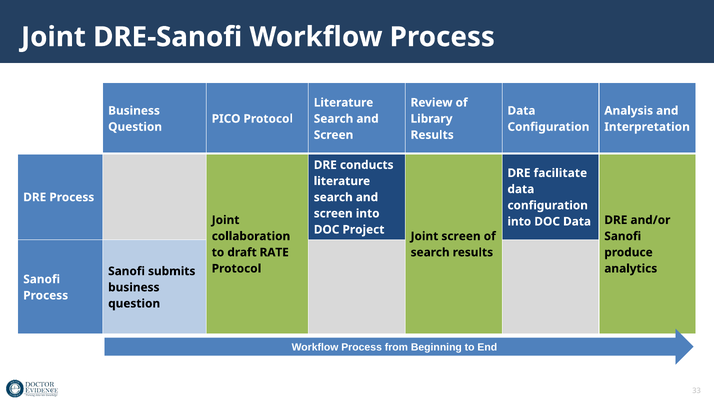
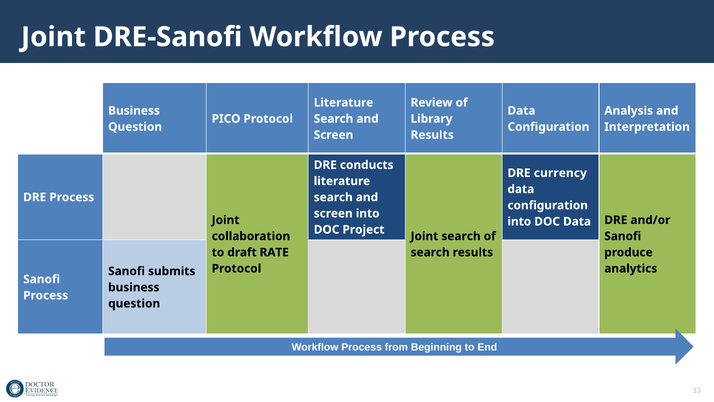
facilitate: facilitate -> currency
Joint screen: screen -> search
